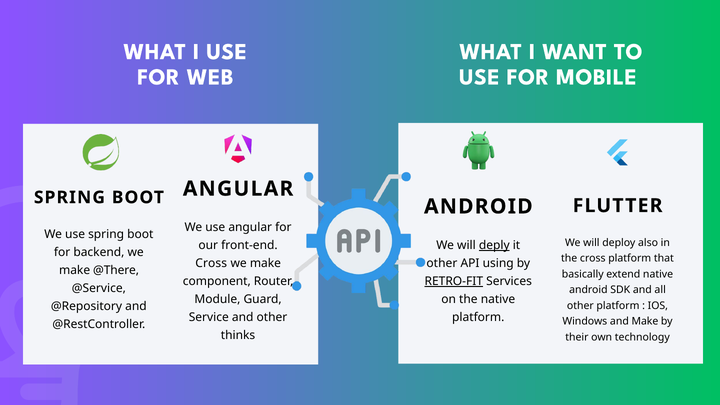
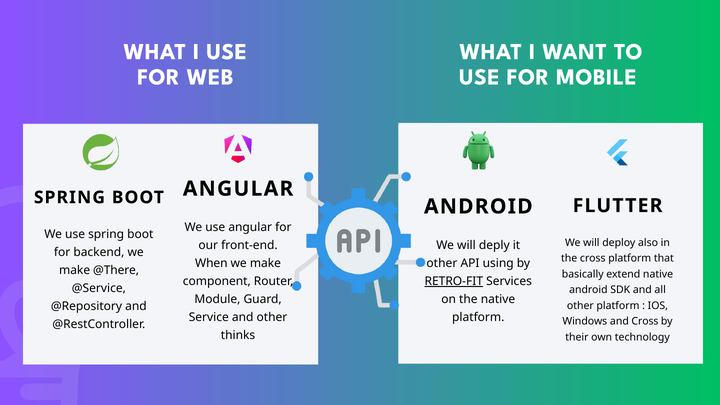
deply underline: present -> none
Cross at (211, 263): Cross -> When
and Make: Make -> Cross
